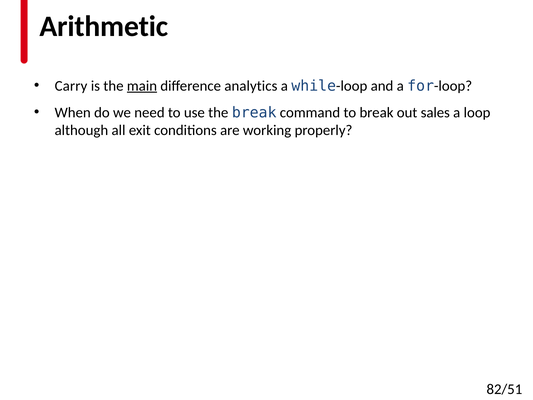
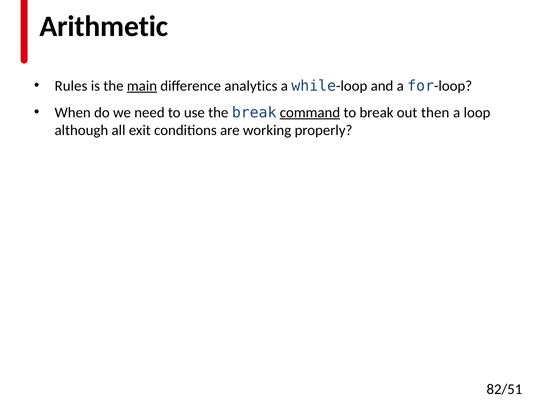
Carry: Carry -> Rules
command underline: none -> present
sales: sales -> then
